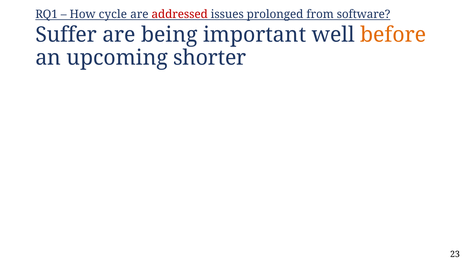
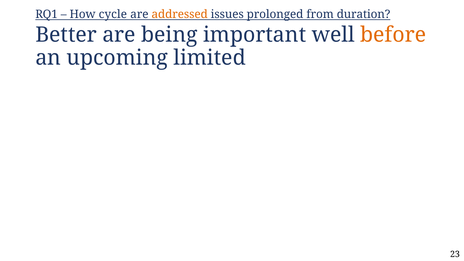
addressed colour: red -> orange
software: software -> duration
Suffer: Suffer -> Better
shorter: shorter -> limited
